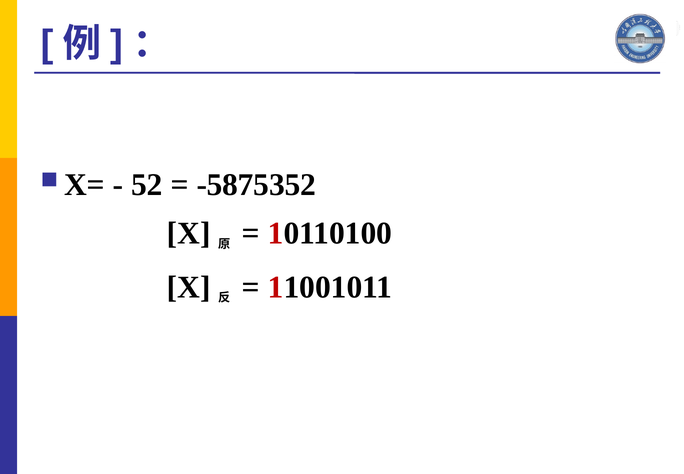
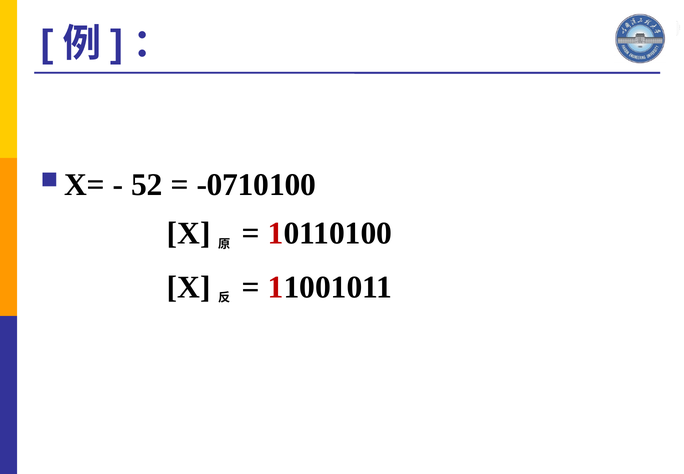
-5875352: -5875352 -> -0710100
